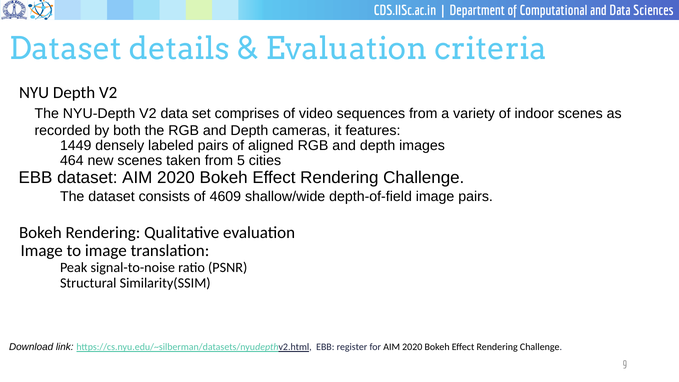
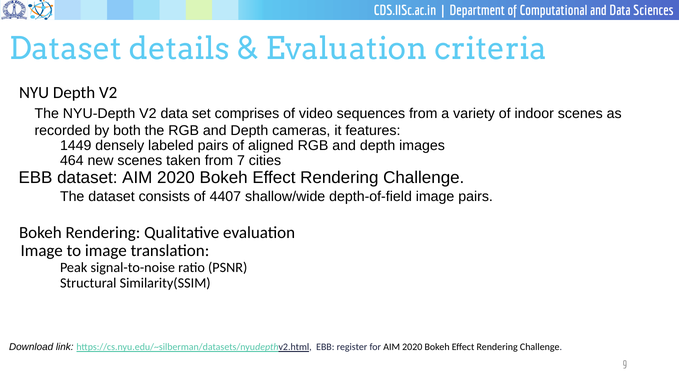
5: 5 -> 7
4609: 4609 -> 4407
